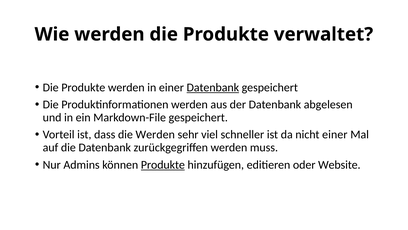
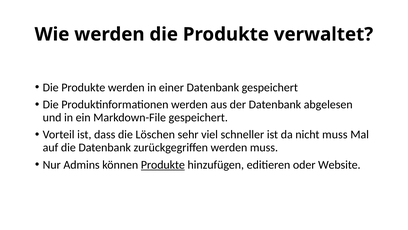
Datenbank at (213, 87) underline: present -> none
die Werden: Werden -> Löschen
nicht einer: einer -> muss
